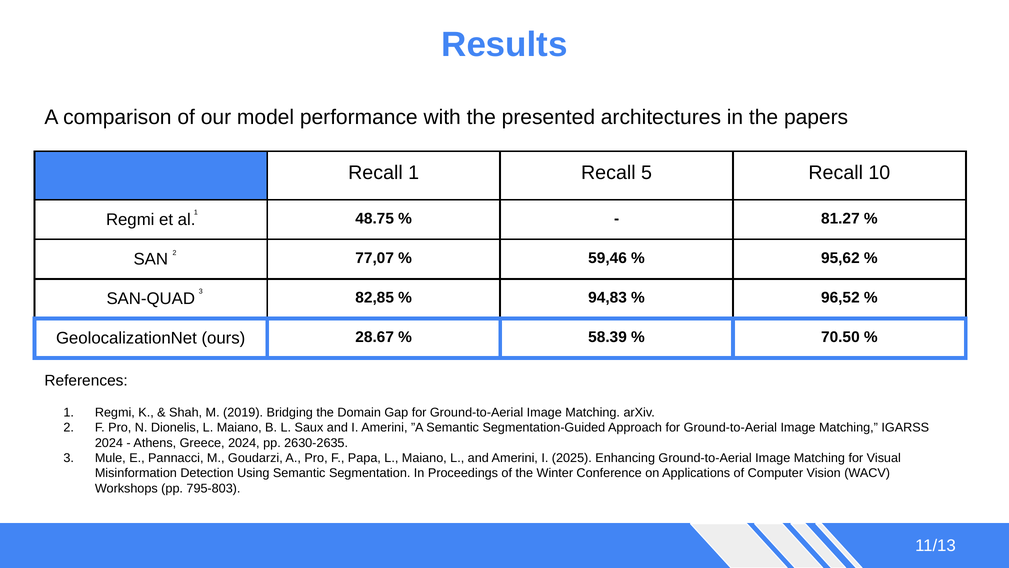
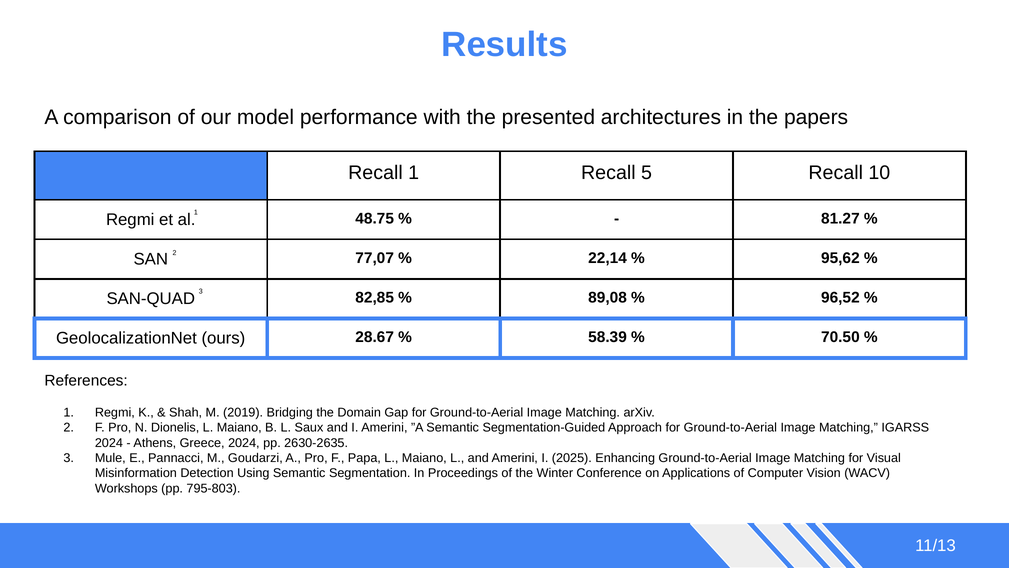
59,46: 59,46 -> 22,14
94,83: 94,83 -> 89,08
